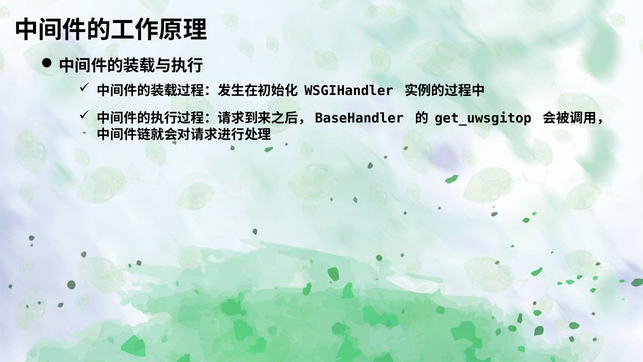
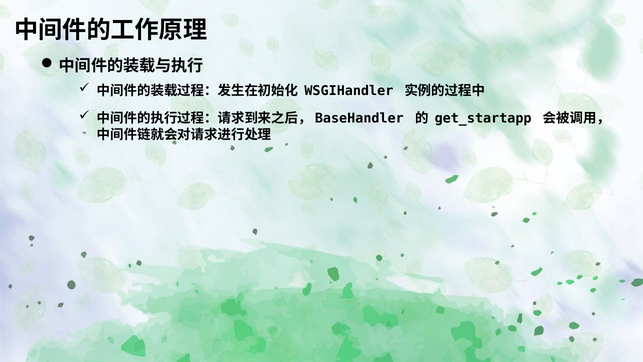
get_uwsgitop: get_uwsgitop -> get_startapp
